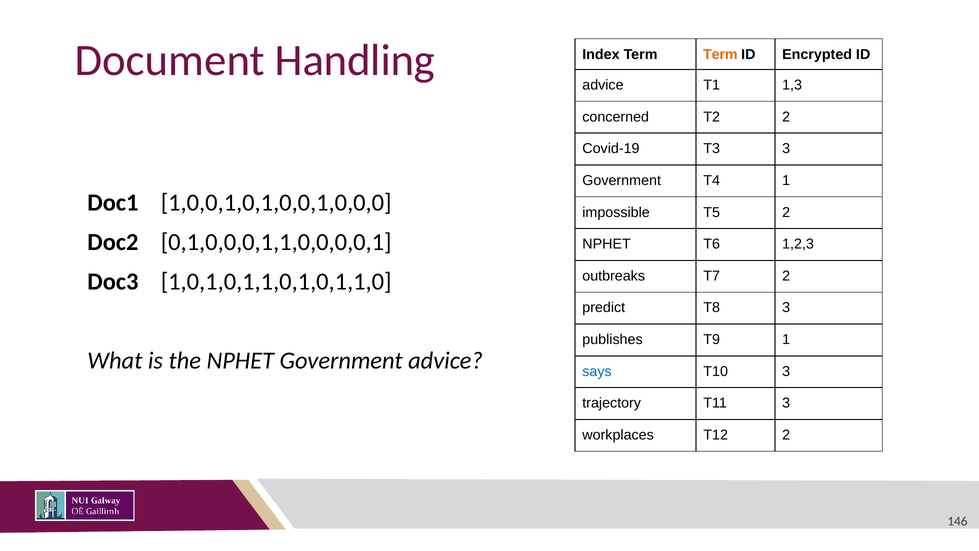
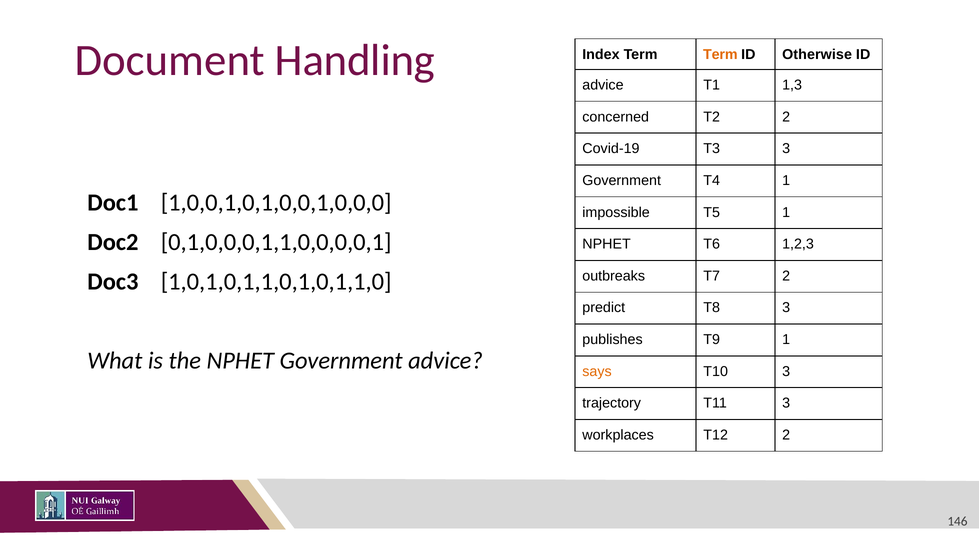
Encrypted: Encrypted -> Otherwise
T5 2: 2 -> 1
says colour: blue -> orange
